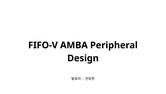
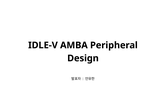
FIFO-V: FIFO-V -> IDLE-V
